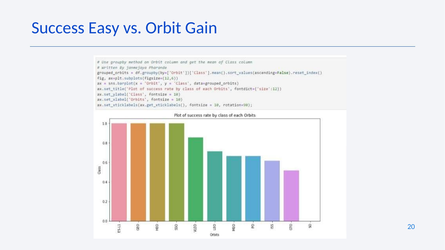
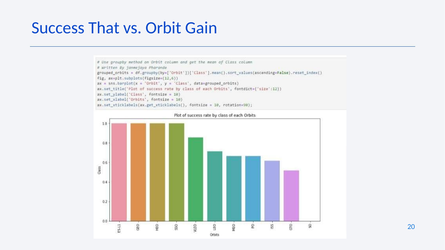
Easy: Easy -> That
